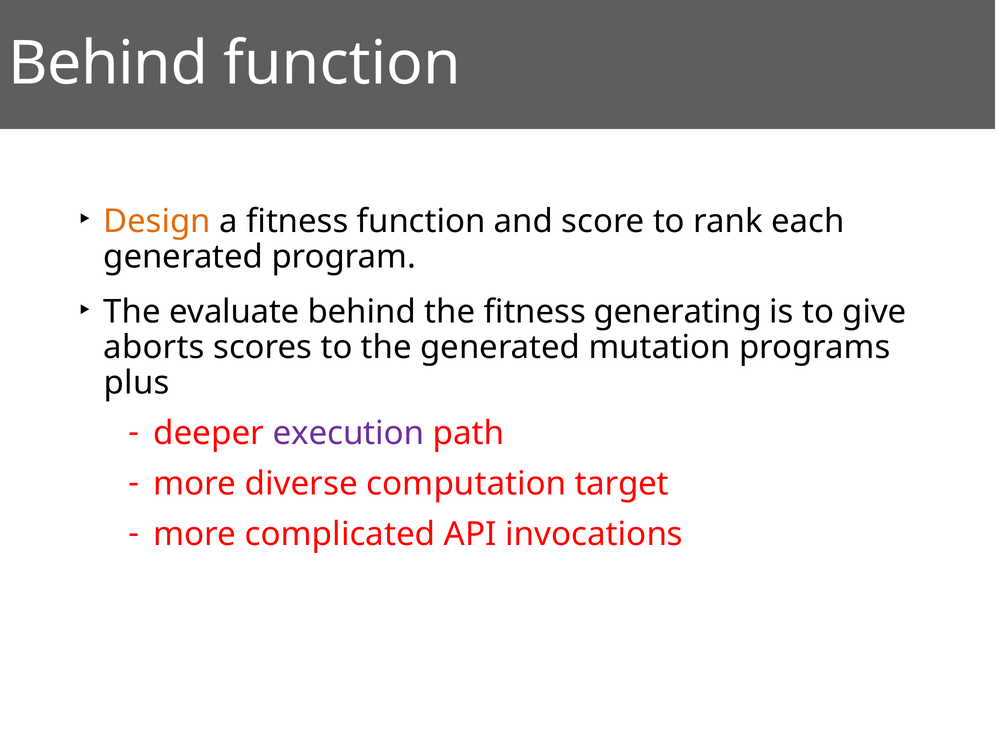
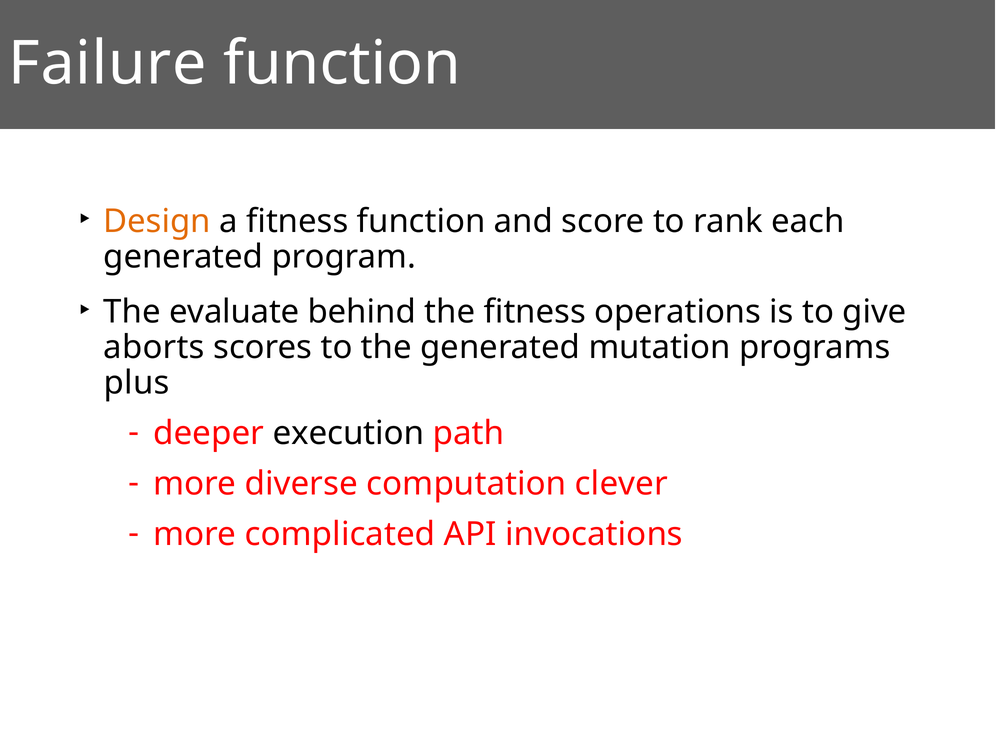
Behind at (108, 64): Behind -> Failure
generating: generating -> operations
execution colour: purple -> black
target: target -> clever
